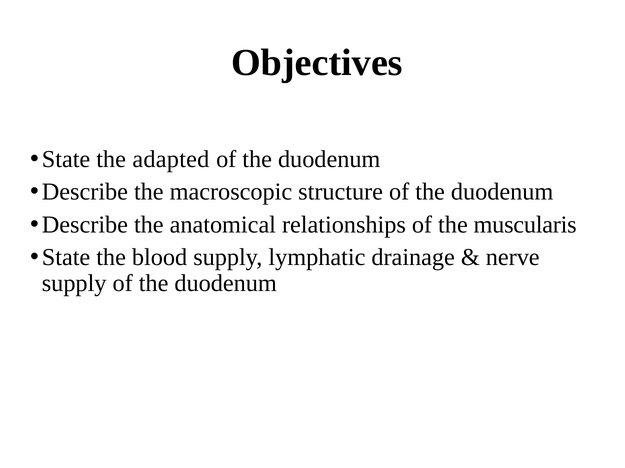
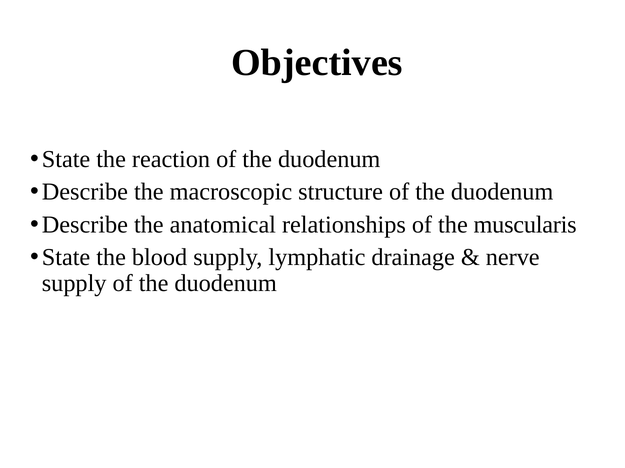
adapted: adapted -> reaction
